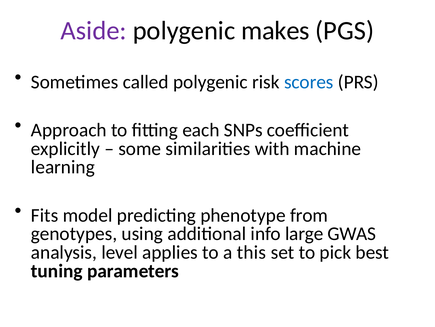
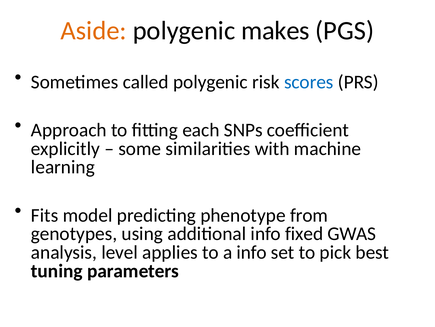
Aside colour: purple -> orange
large: large -> fixed
a this: this -> info
